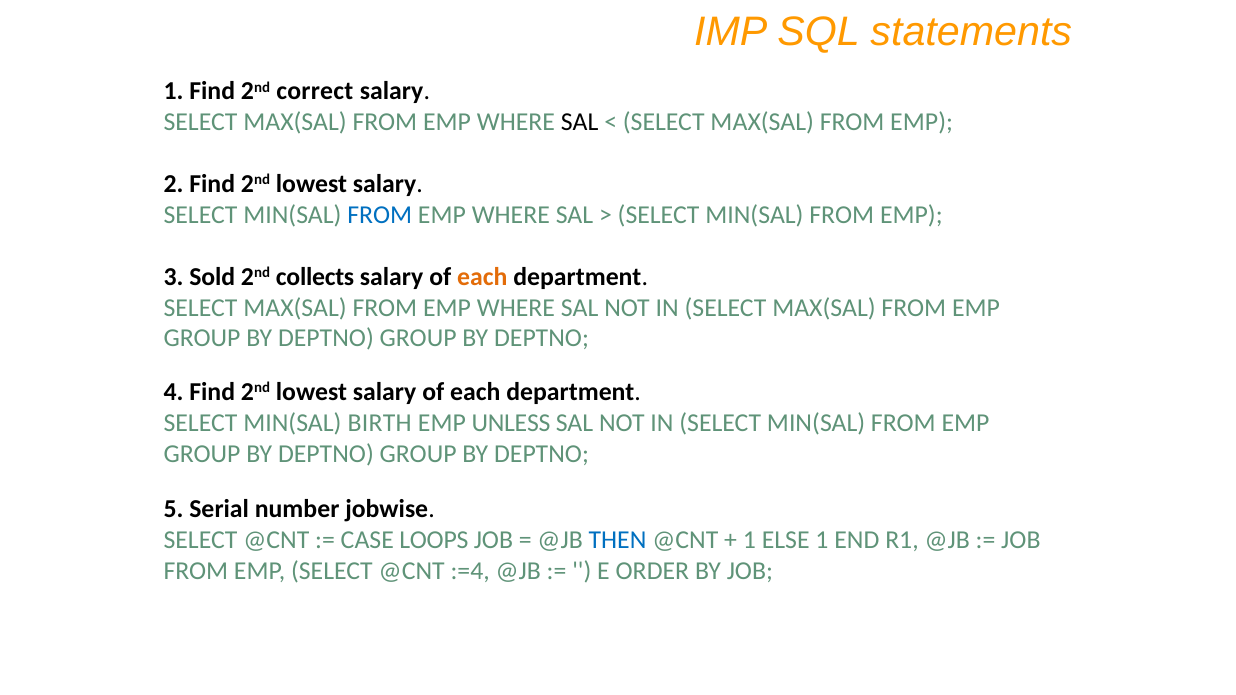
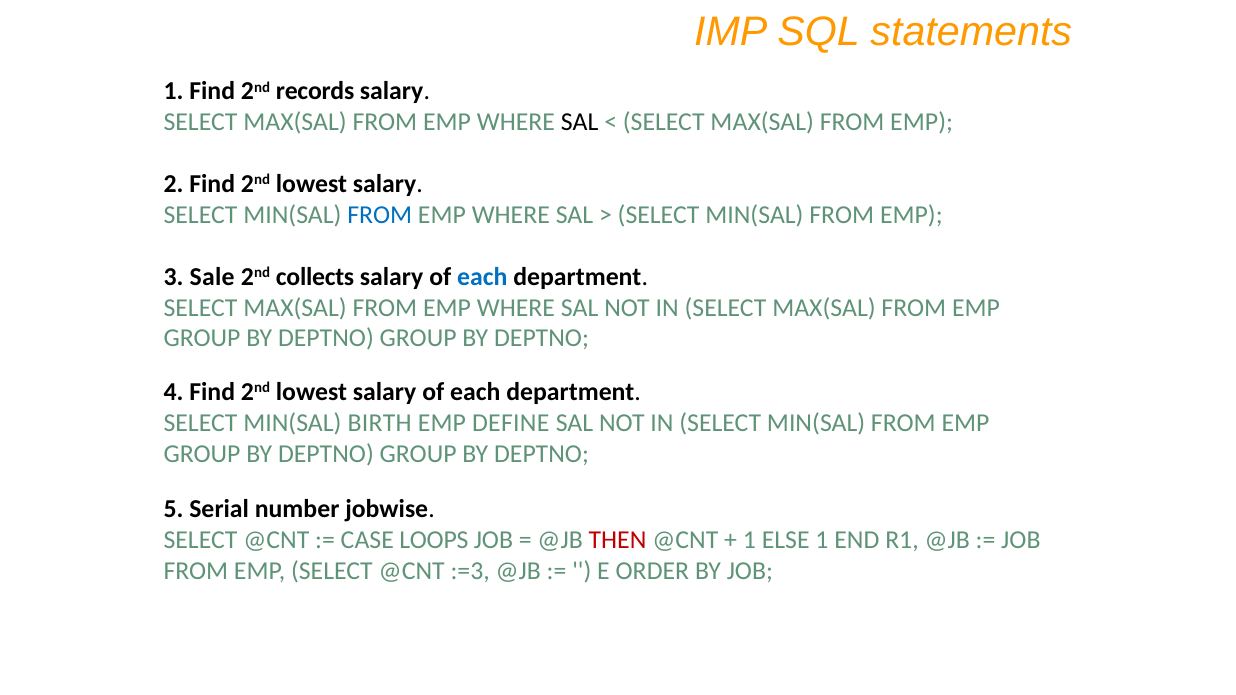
correct: correct -> records
Sold: Sold -> Sale
each at (482, 277) colour: orange -> blue
UNLESS: UNLESS -> DEFINE
THEN colour: blue -> red
:=4: :=4 -> :=3
